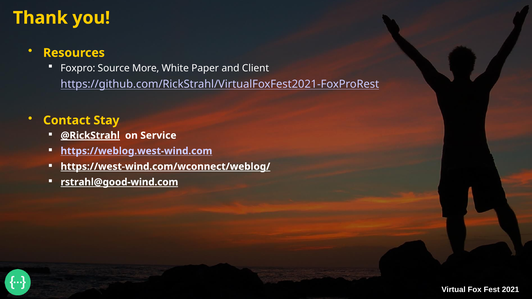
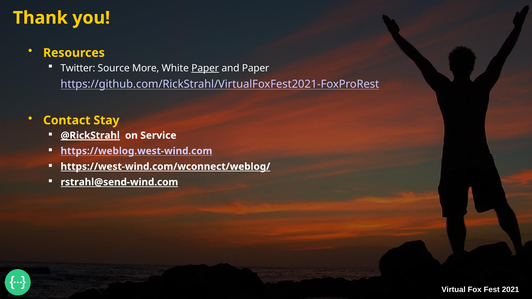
Foxpro: Foxpro -> Twitter
Paper at (205, 68) underline: none -> present
and Client: Client -> Paper
rstrahl@good-wind.com: rstrahl@good-wind.com -> rstrahl@send-wind.com
